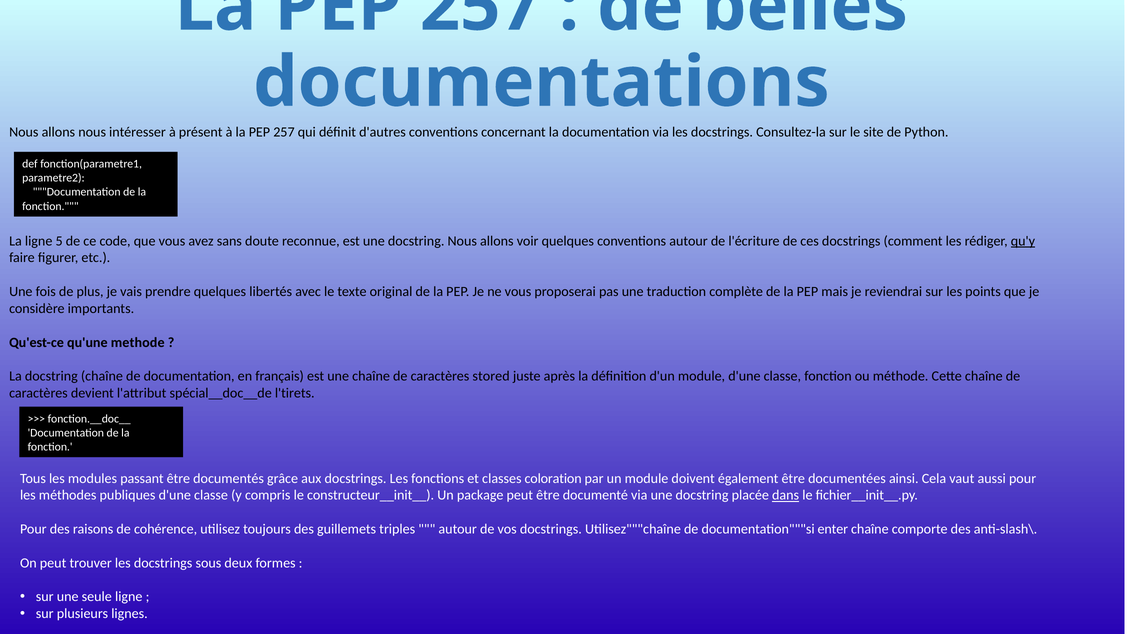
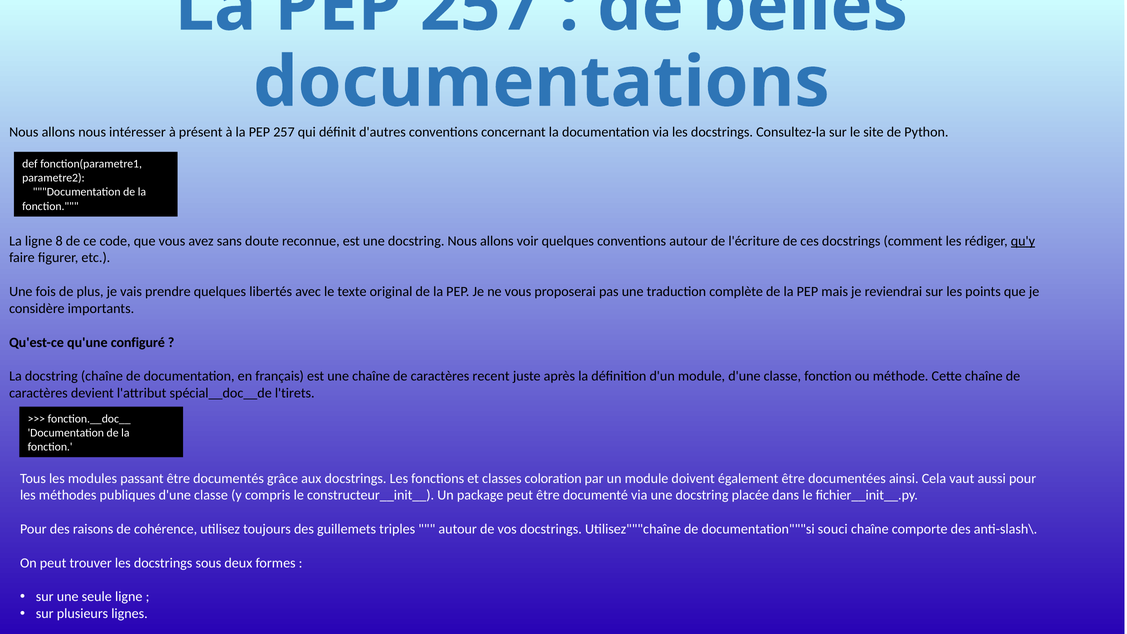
5: 5 -> 8
methode: methode -> configuré
stored: stored -> recent
dans underline: present -> none
enter: enter -> souci
